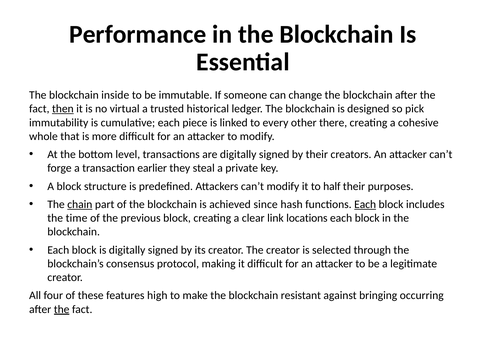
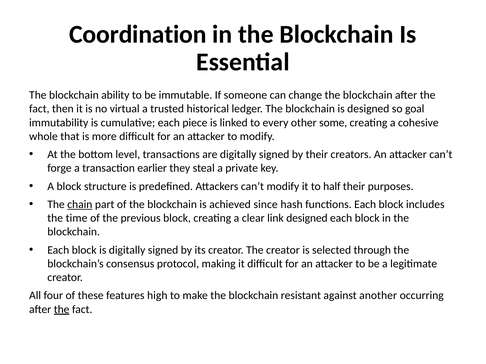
Performance: Performance -> Coordination
inside: inside -> ability
then underline: present -> none
pick: pick -> goal
there: there -> some
Each at (365, 205) underline: present -> none
link locations: locations -> designed
bringing: bringing -> another
